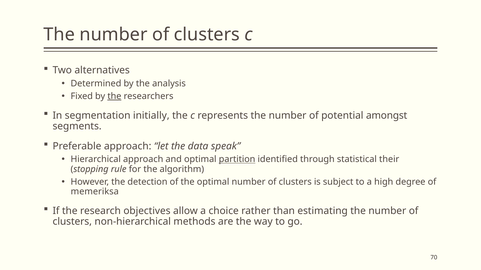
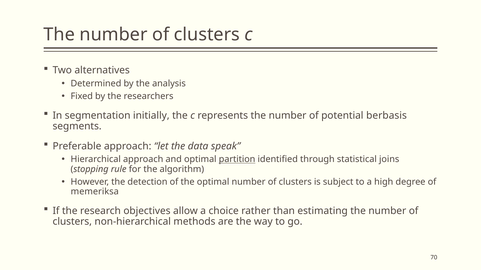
the at (114, 96) underline: present -> none
amongst: amongst -> berbasis
their: their -> joins
